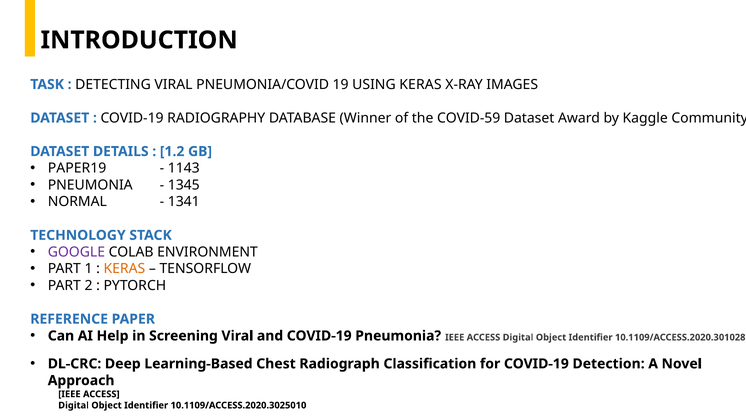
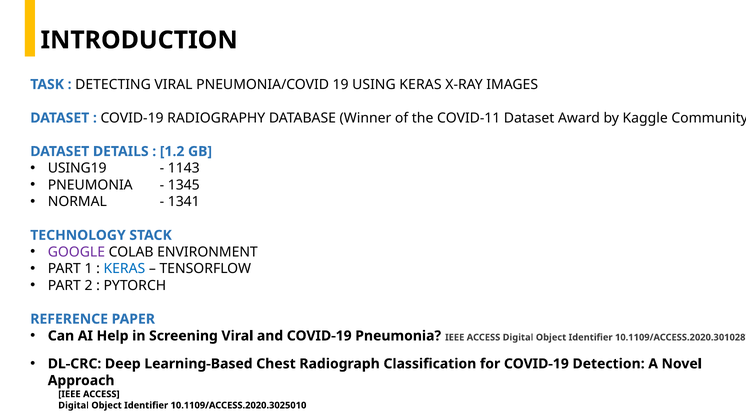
COVID-59: COVID-59 -> COVID-11
PAPER19: PAPER19 -> USING19
KERAS at (124, 269) colour: orange -> blue
